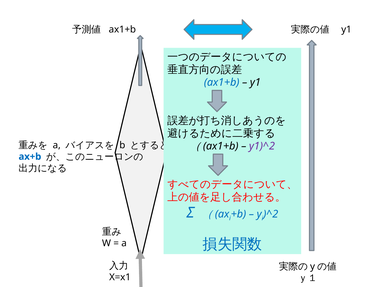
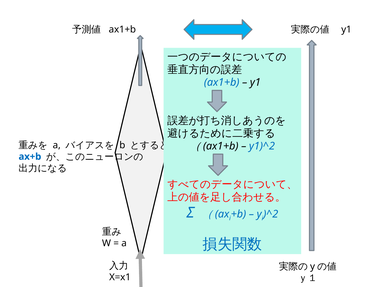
y1)^2 colour: purple -> blue
